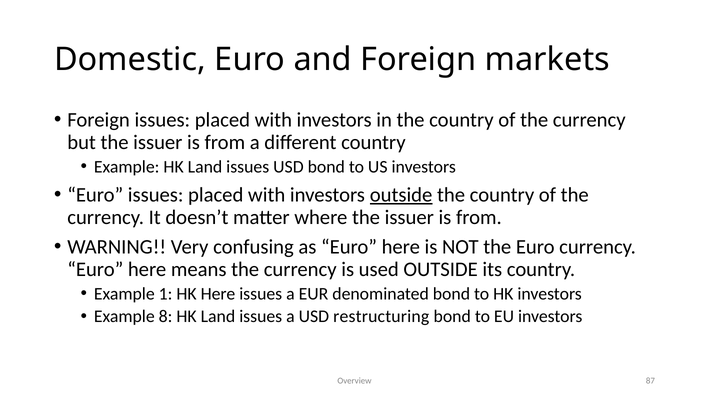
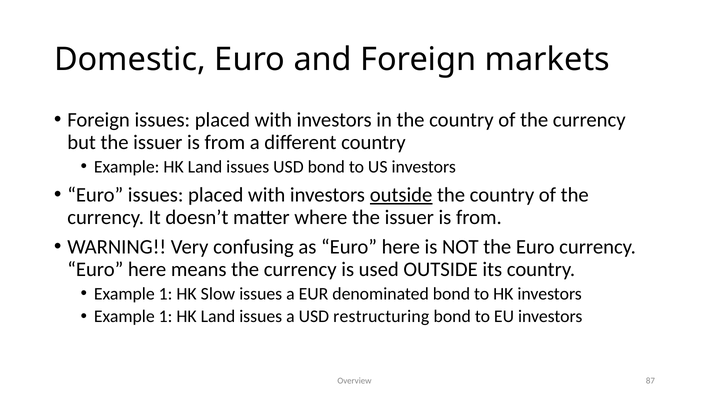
HK Here: Here -> Slow
8 at (166, 316): 8 -> 1
